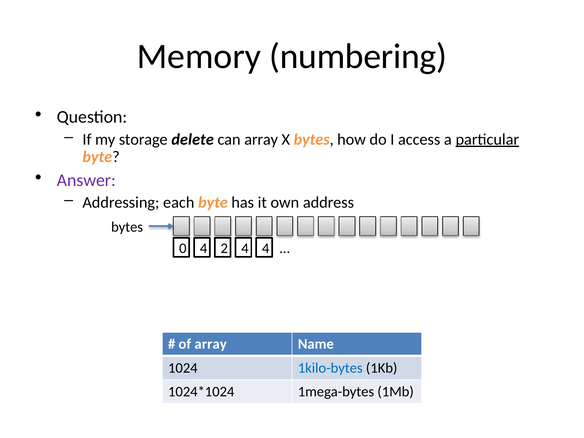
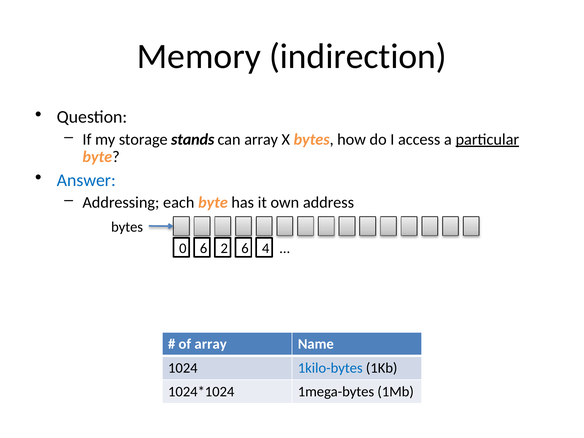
numbering: numbering -> indirection
delete: delete -> stands
Answer colour: purple -> blue
0 4: 4 -> 6
2 4: 4 -> 6
